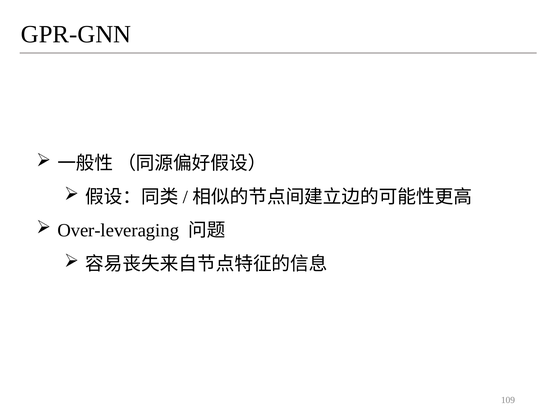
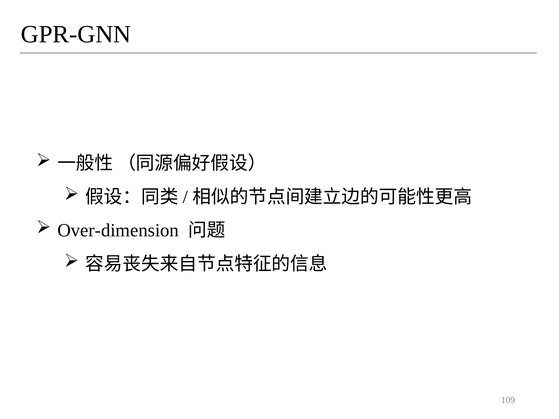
Over-leveraging: Over-leveraging -> Over-dimension
